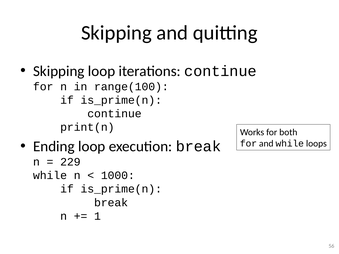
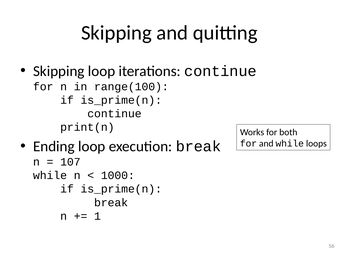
229: 229 -> 107
